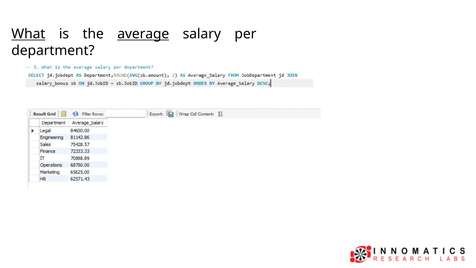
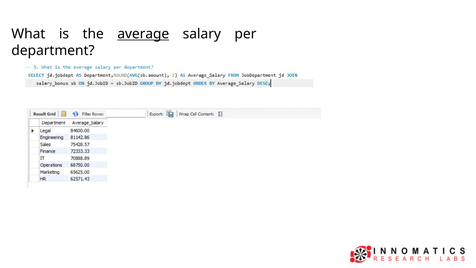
What underline: present -> none
